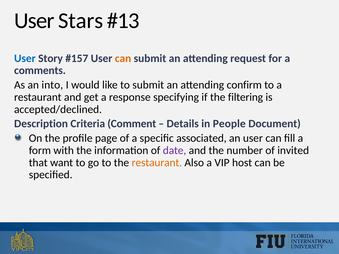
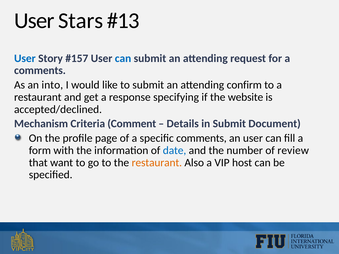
can at (123, 58) colour: orange -> blue
filtering: filtering -> website
Description: Description -> Mechanism
in People: People -> Submit
specific associated: associated -> comments
date colour: purple -> blue
invited: invited -> review
